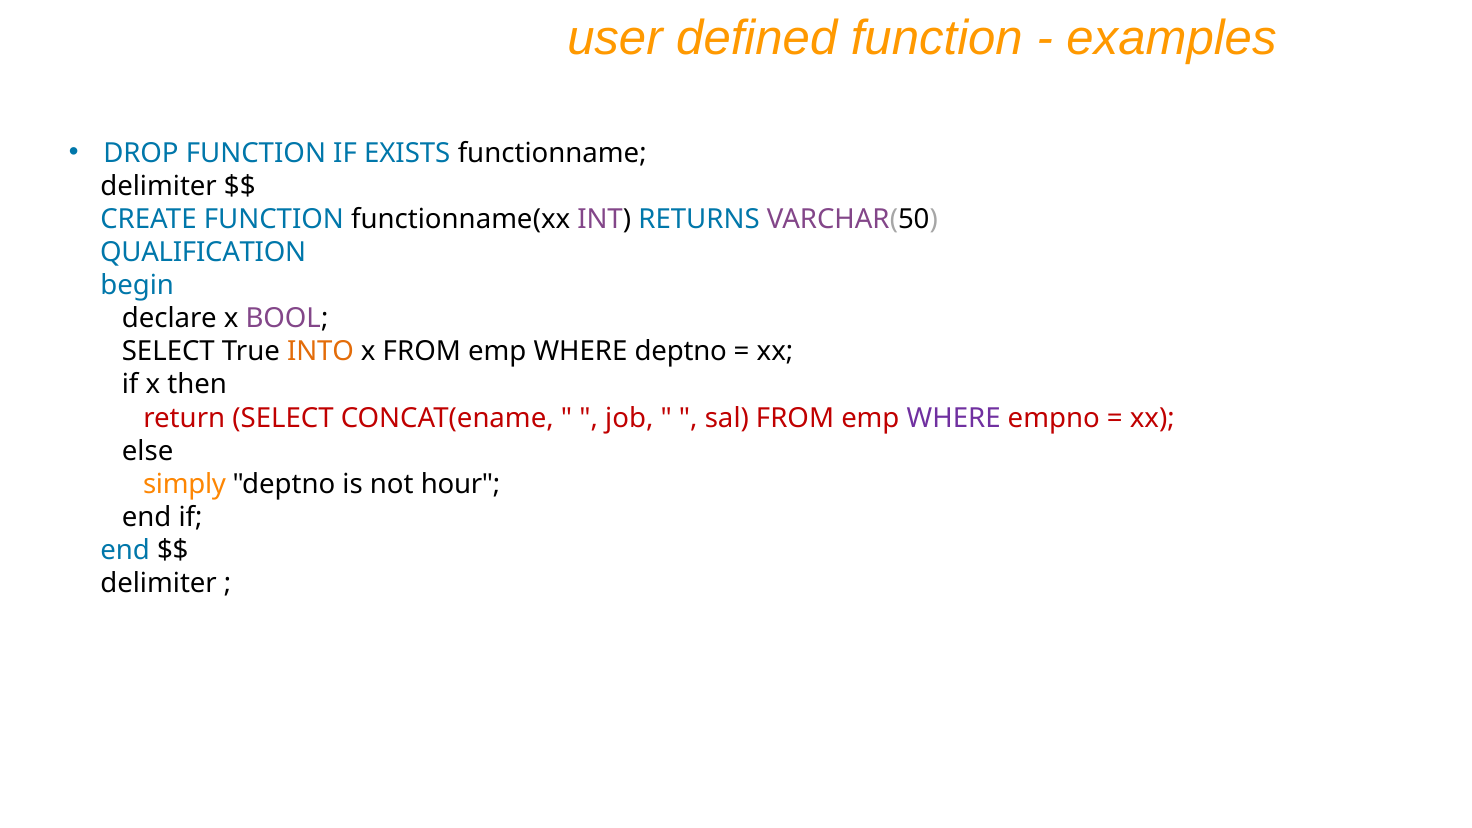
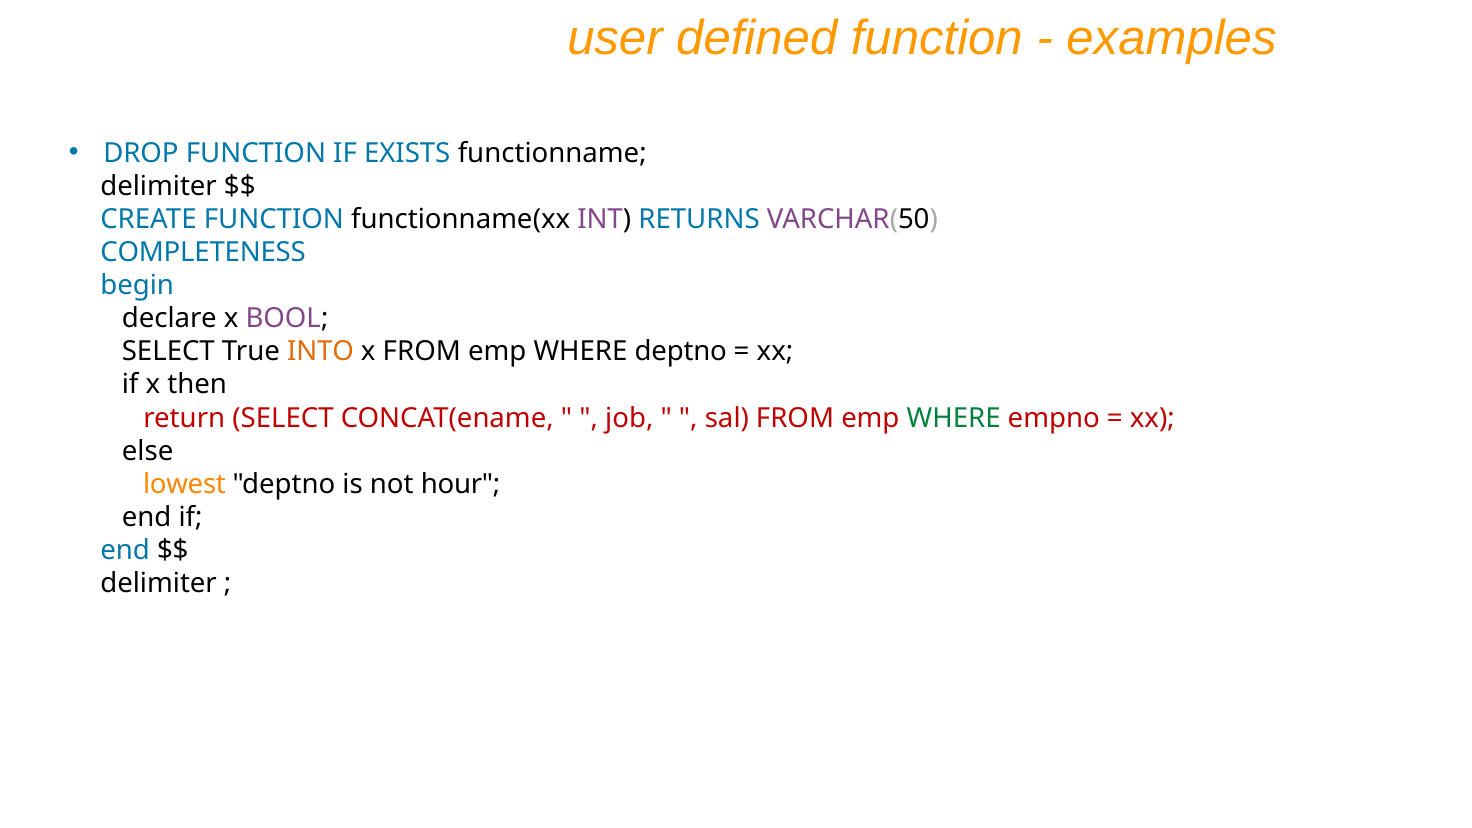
QUALIFICATION: QUALIFICATION -> COMPLETENESS
WHERE at (954, 418) colour: purple -> green
simply: simply -> lowest
